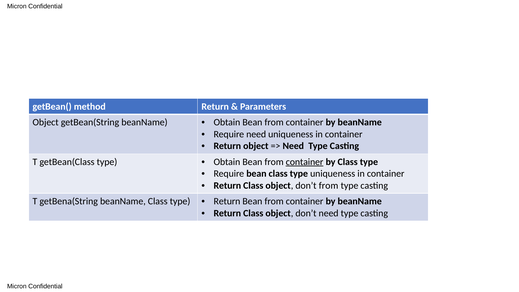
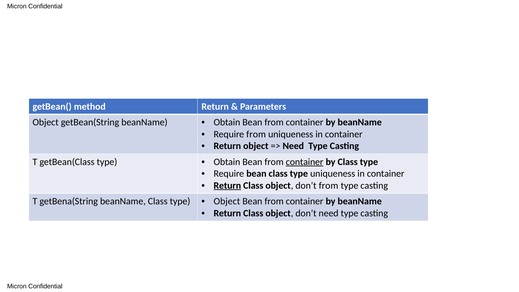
Require need: need -> from
Return at (227, 186) underline: none -> present
Return at (227, 201): Return -> Object
